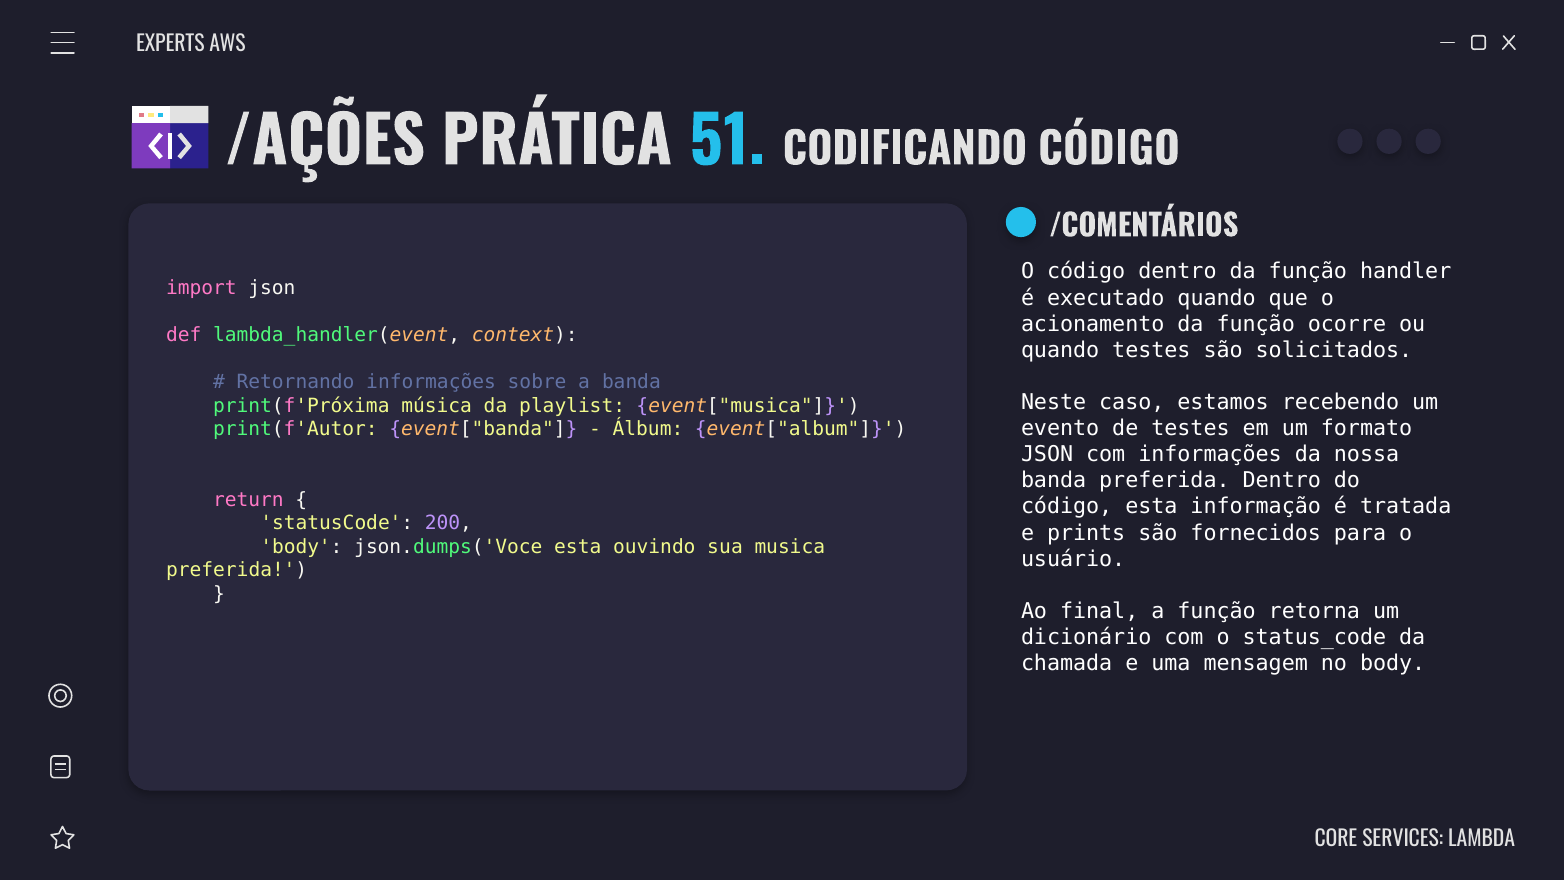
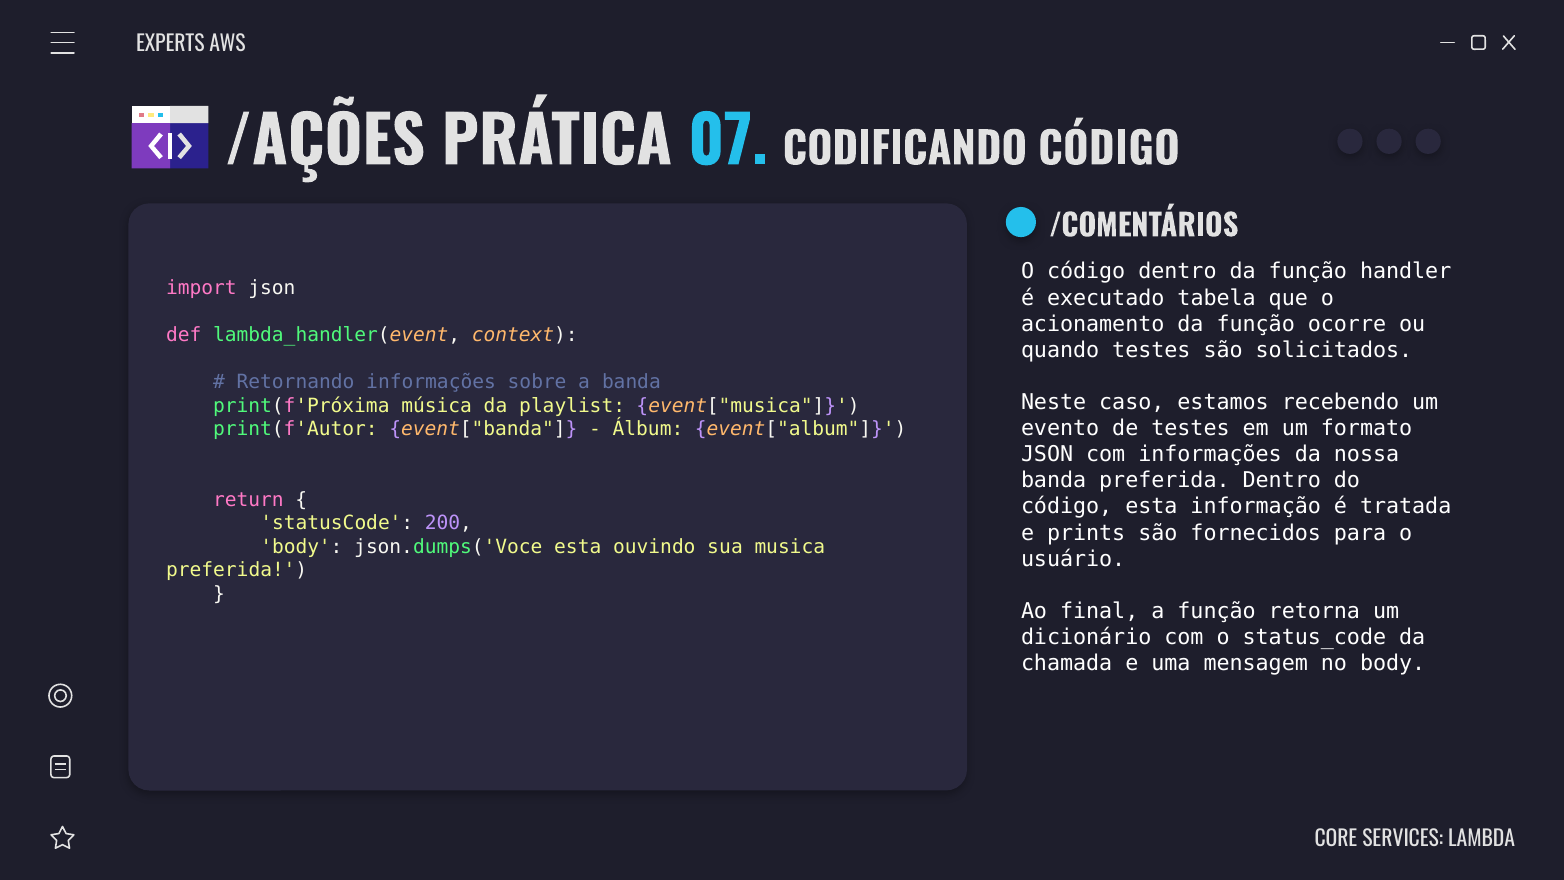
51: 51 -> 07
executado quando: quando -> tabela
